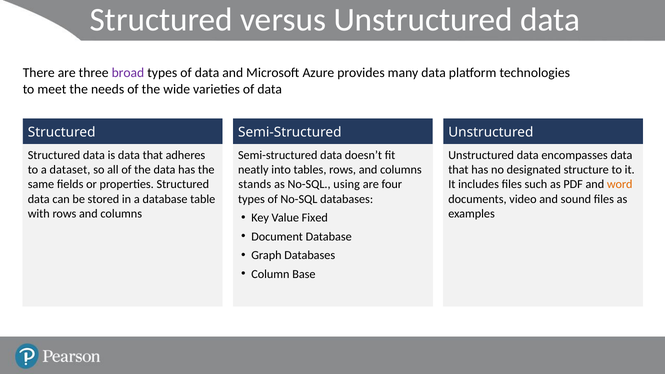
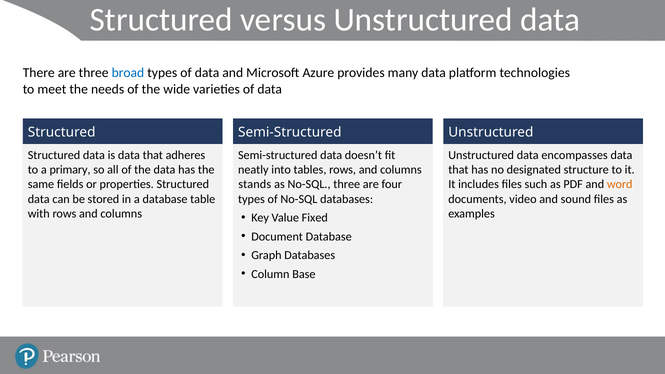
broad colour: purple -> blue
dataset: dataset -> primary
No-SQL using: using -> three
